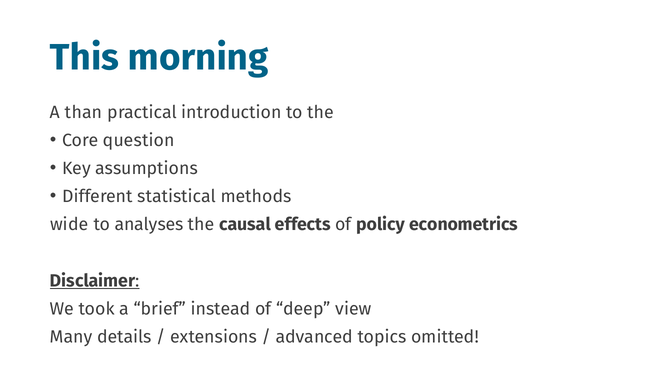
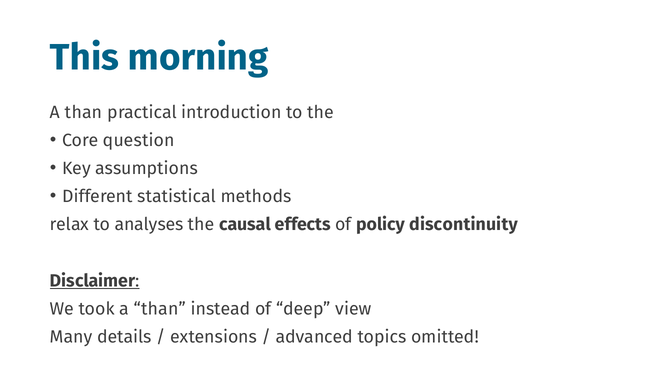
wide: wide -> relax
econometrics: econometrics -> discontinuity
took a brief: brief -> than
